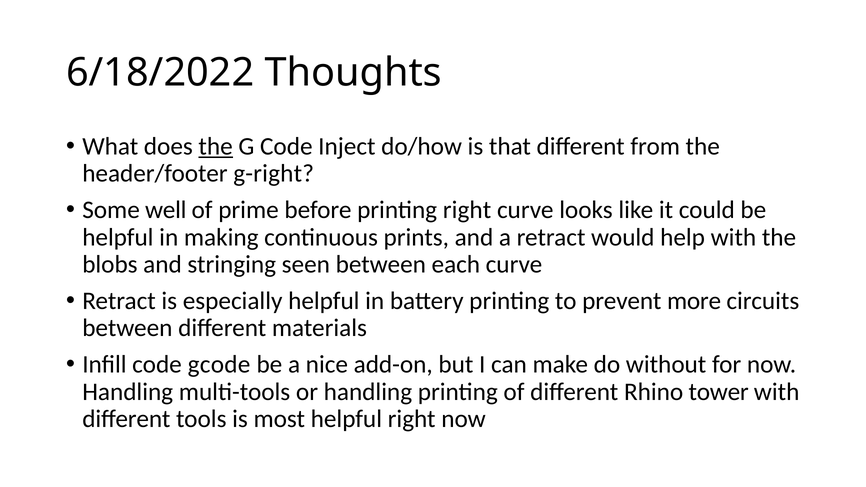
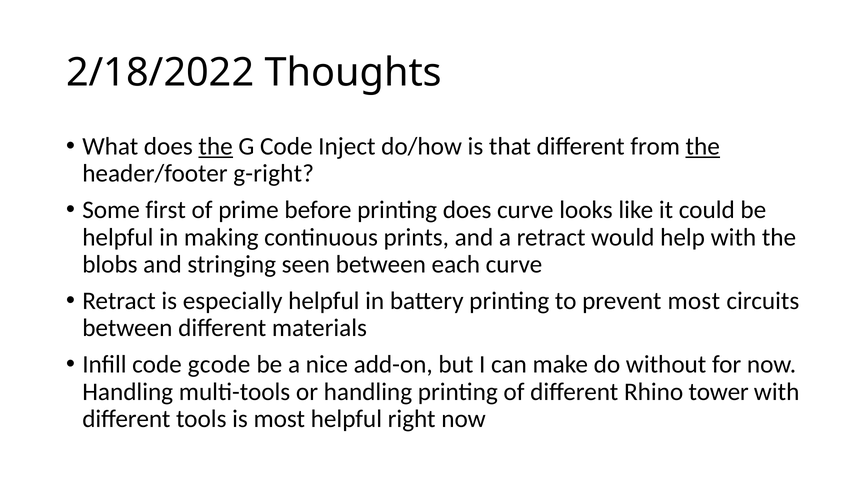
6/18/2022: 6/18/2022 -> 2/18/2022
the at (703, 146) underline: none -> present
well: well -> first
printing right: right -> does
prevent more: more -> most
